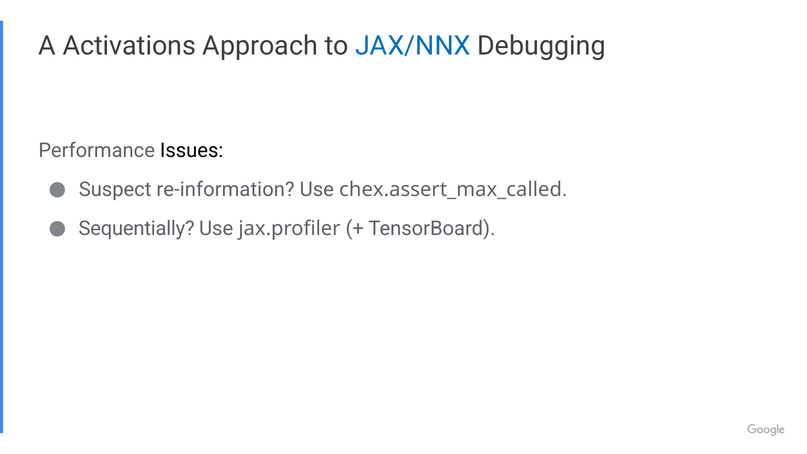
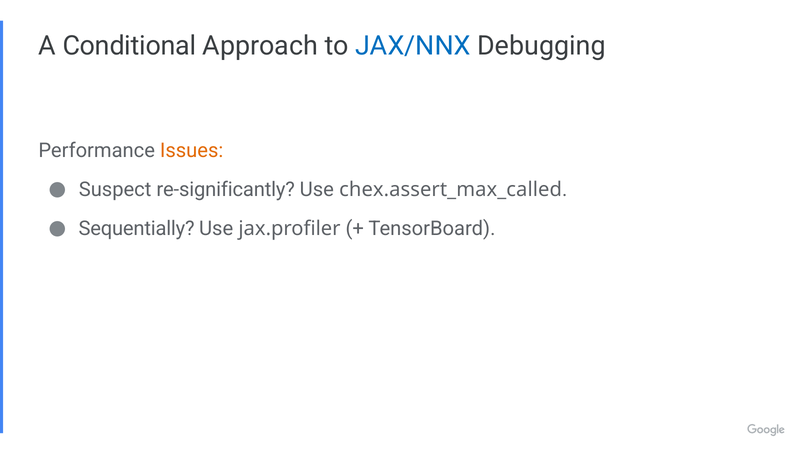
Activations: Activations -> Conditional
Issues colour: black -> orange
re-information: re-information -> re-significantly
